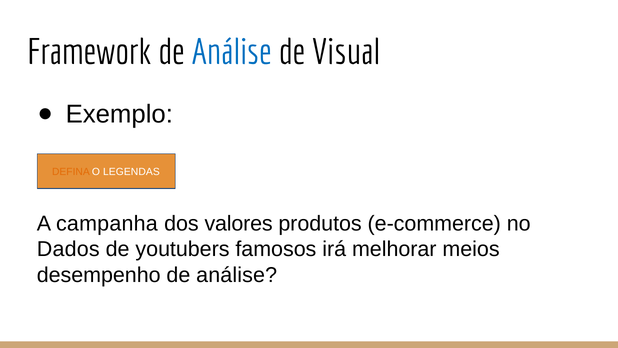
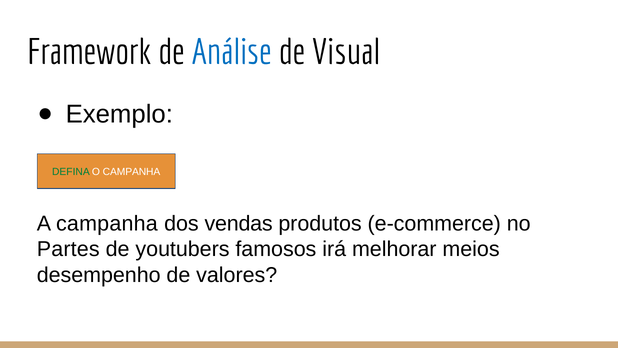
DEFINA colour: orange -> green
O LEGENDAS: LEGENDAS -> CAMPANHA
valores: valores -> vendas
Dados: Dados -> Partes
desempenho de análise: análise -> valores
